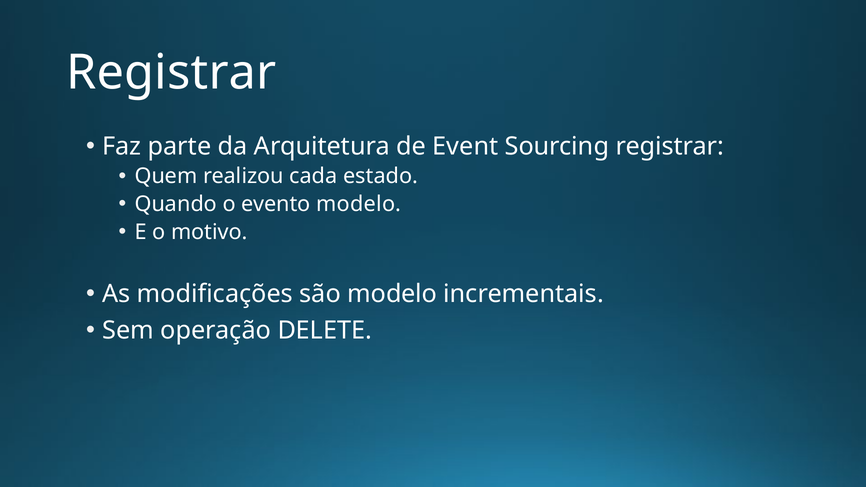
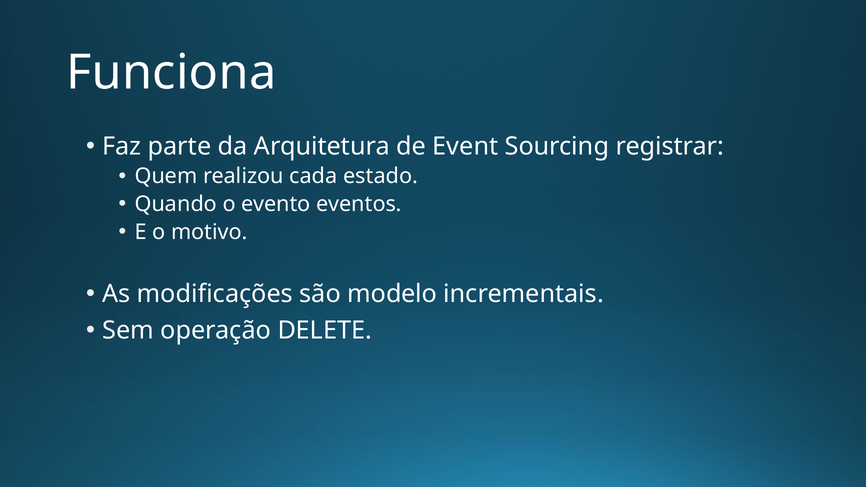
Registrar at (171, 73): Registrar -> Funciona
evento modelo: modelo -> eventos
